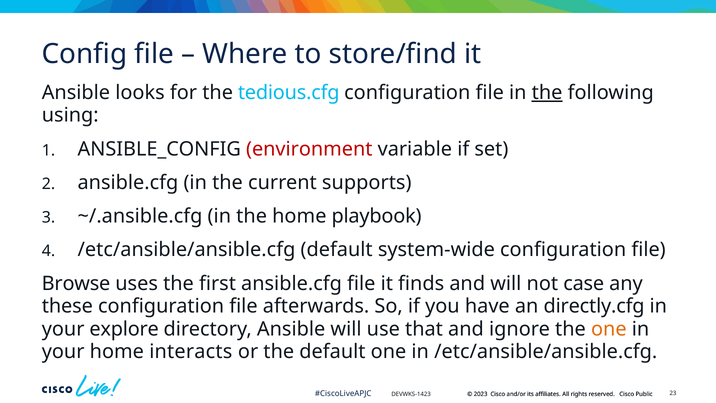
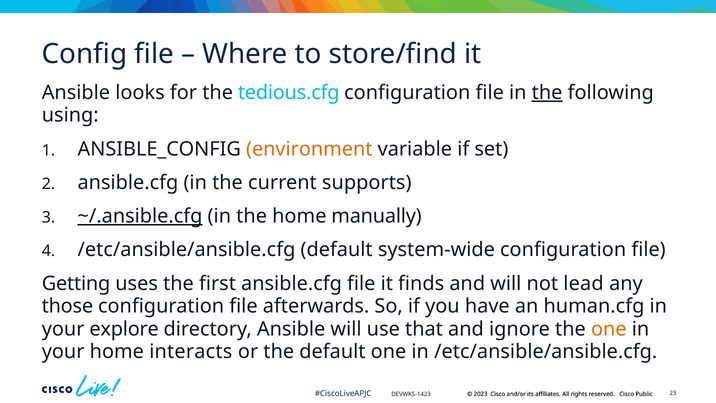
environment colour: red -> orange
~/.ansible.cfg underline: none -> present
playbook: playbook -> manually
Browse: Browse -> Getting
case: case -> lead
these: these -> those
directly.cfg: directly.cfg -> human.cfg
